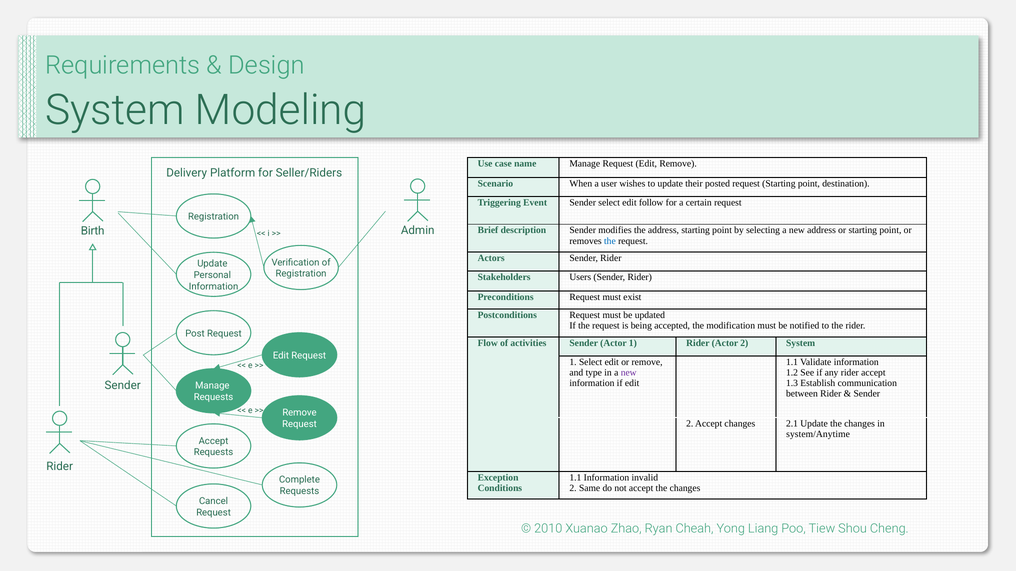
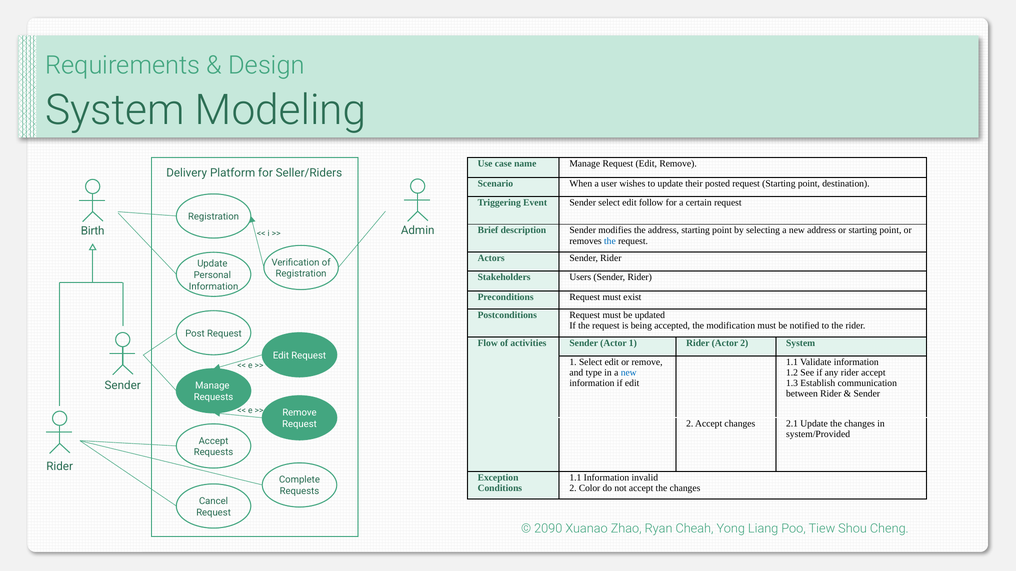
new at (629, 373) colour: purple -> blue
system/Anytime: system/Anytime -> system/Provided
Same: Same -> Color
2010: 2010 -> 2090
